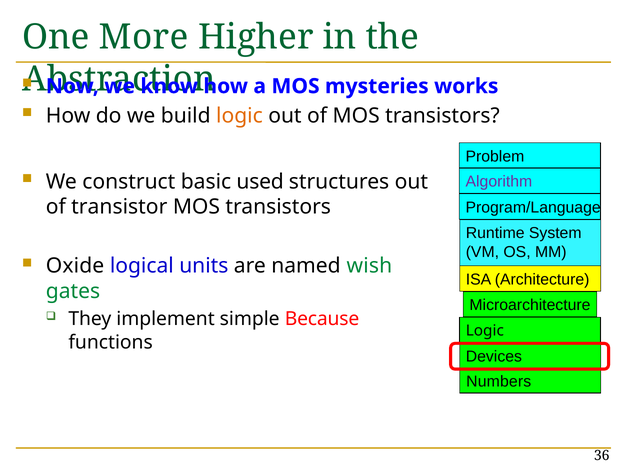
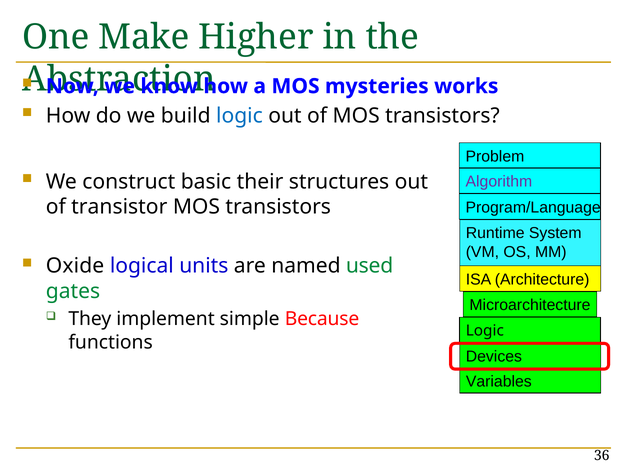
More: More -> Make
logic at (239, 116) colour: orange -> blue
used: used -> their
wish: wish -> used
Numbers: Numbers -> Variables
